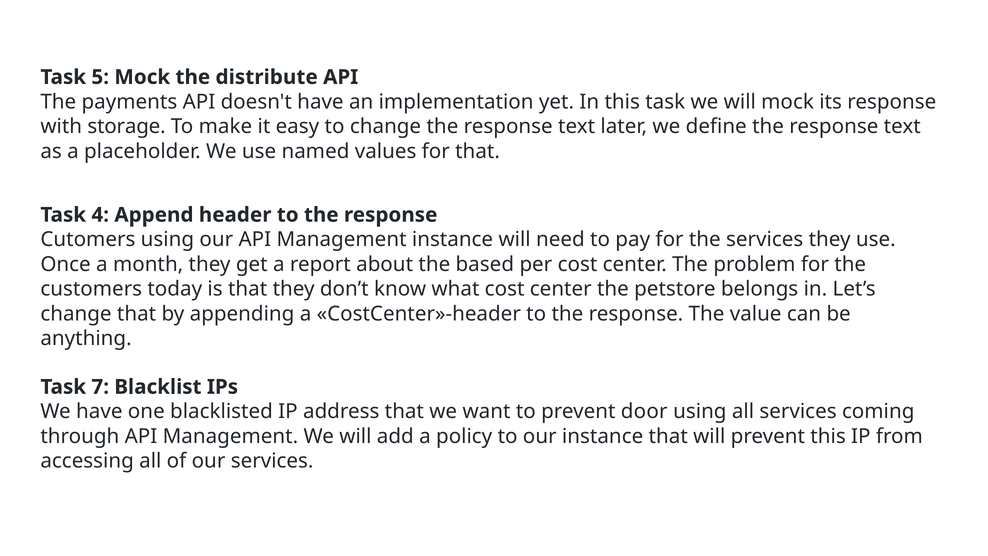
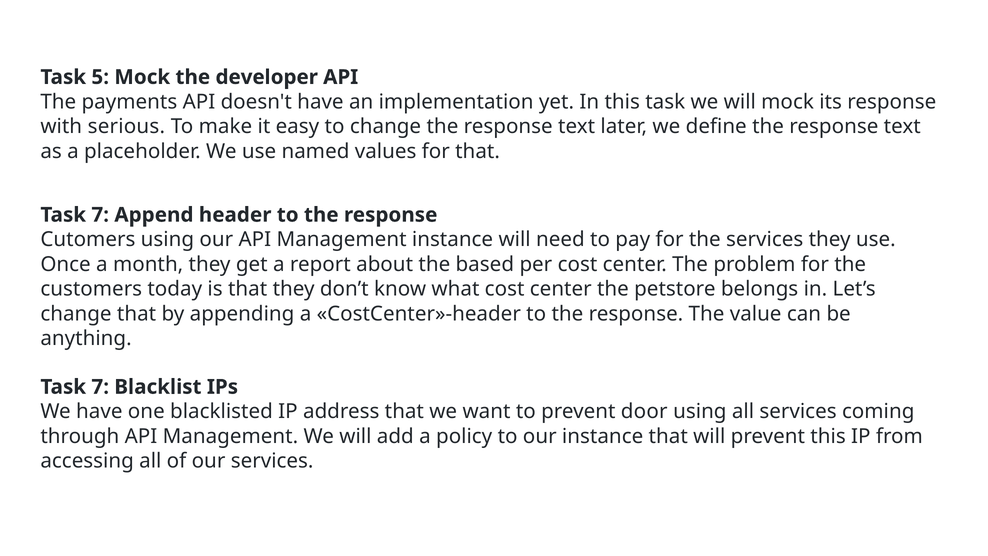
distribute: distribute -> developer
storage: storage -> serious
4 at (100, 215): 4 -> 7
